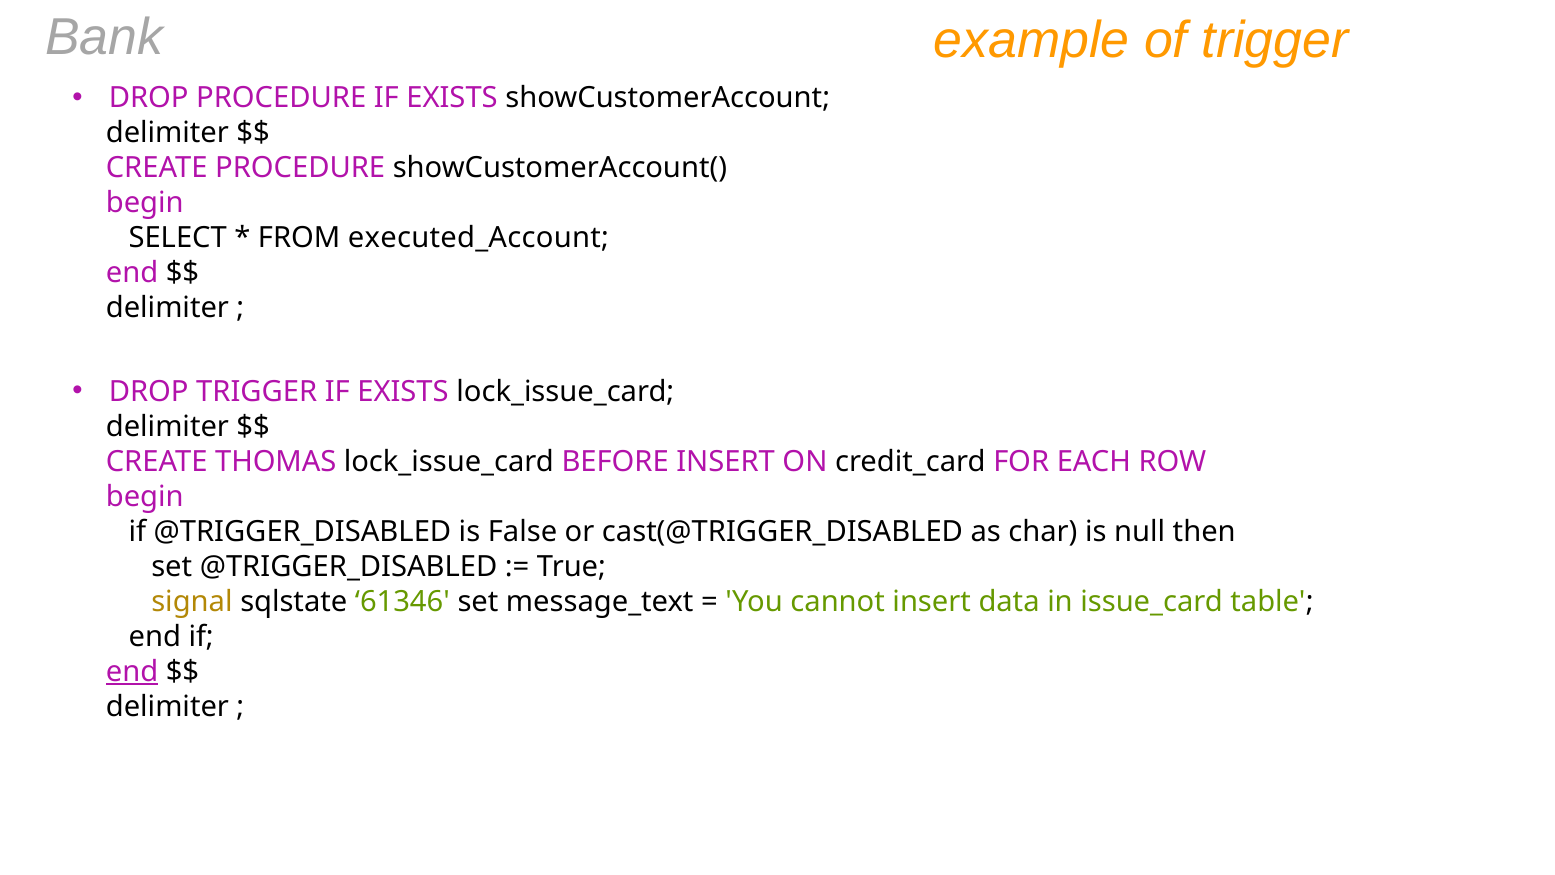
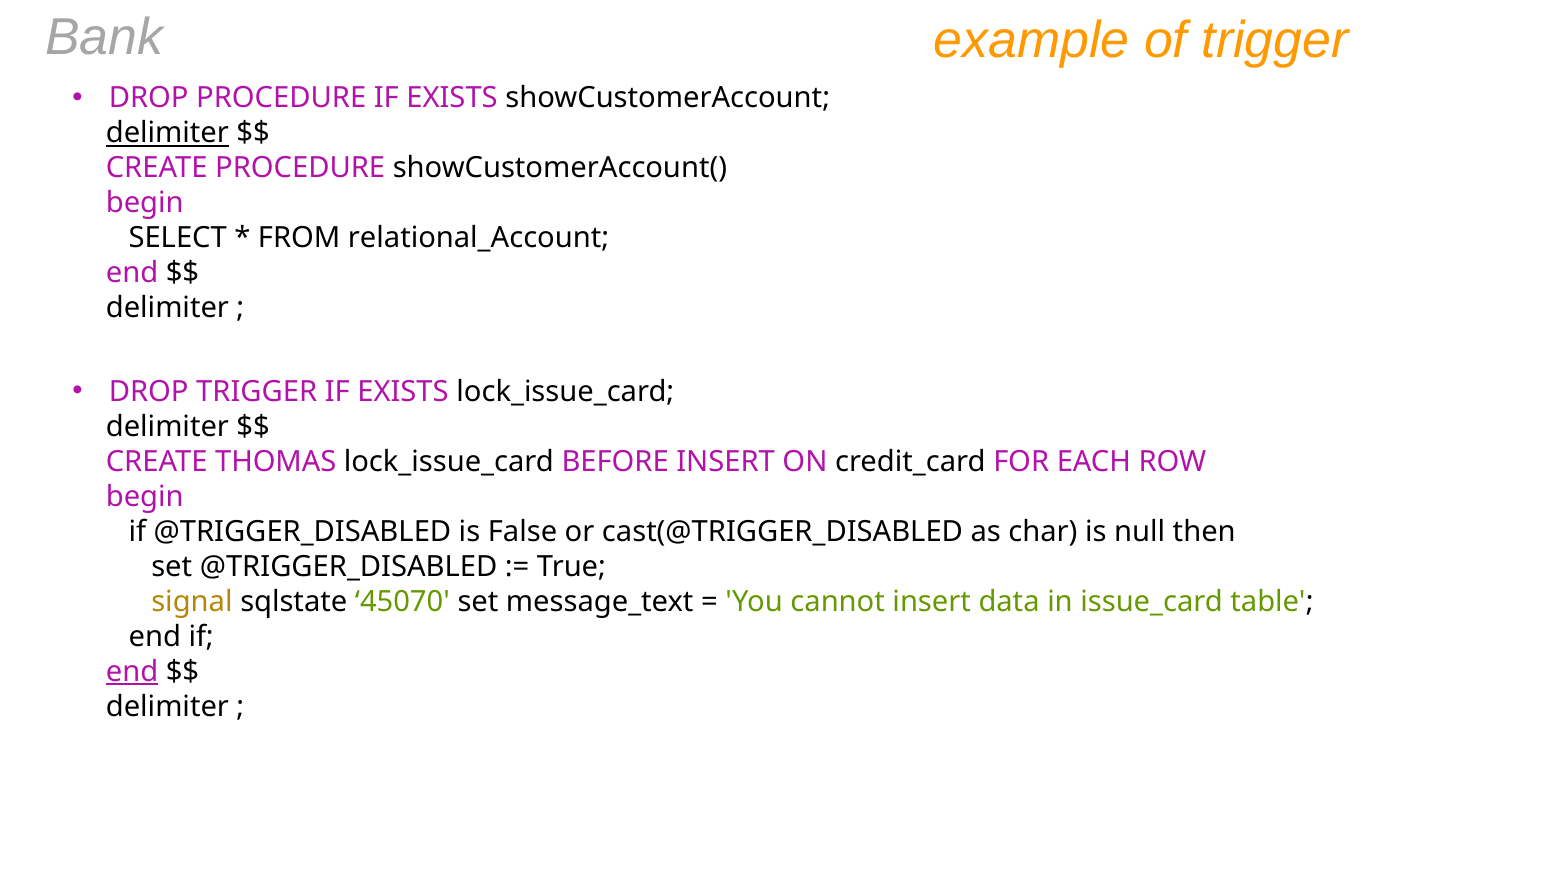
delimiter at (167, 133) underline: none -> present
executed_Account: executed_Account -> relational_Account
61346: 61346 -> 45070
